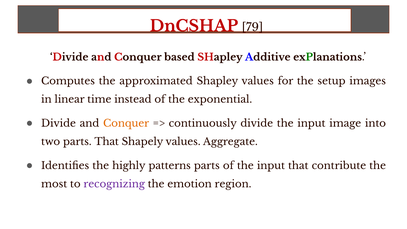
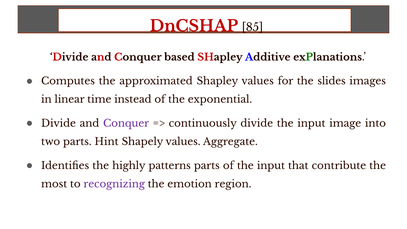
79: 79 -> 85
setup: setup -> slides
Conquer at (126, 123) colour: orange -> purple
parts That: That -> Hint
